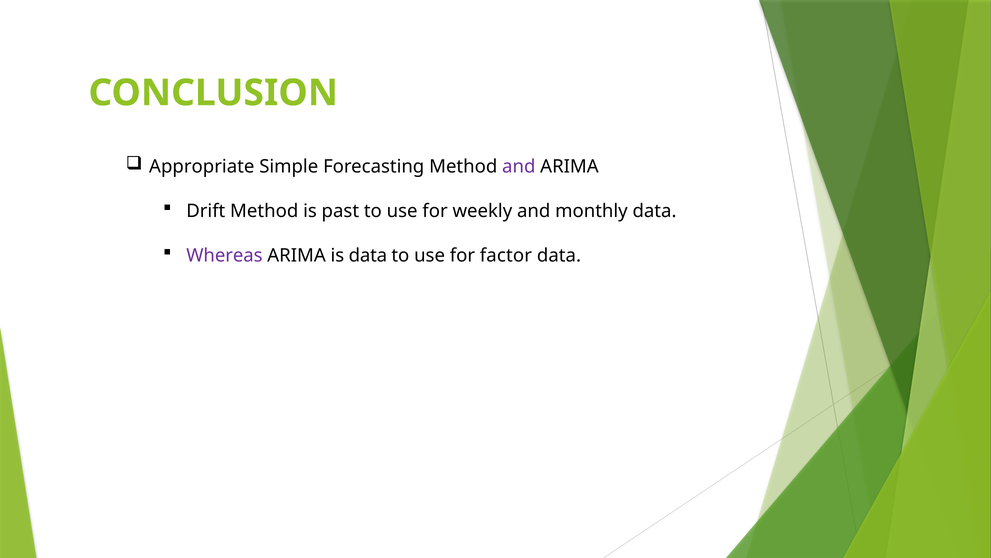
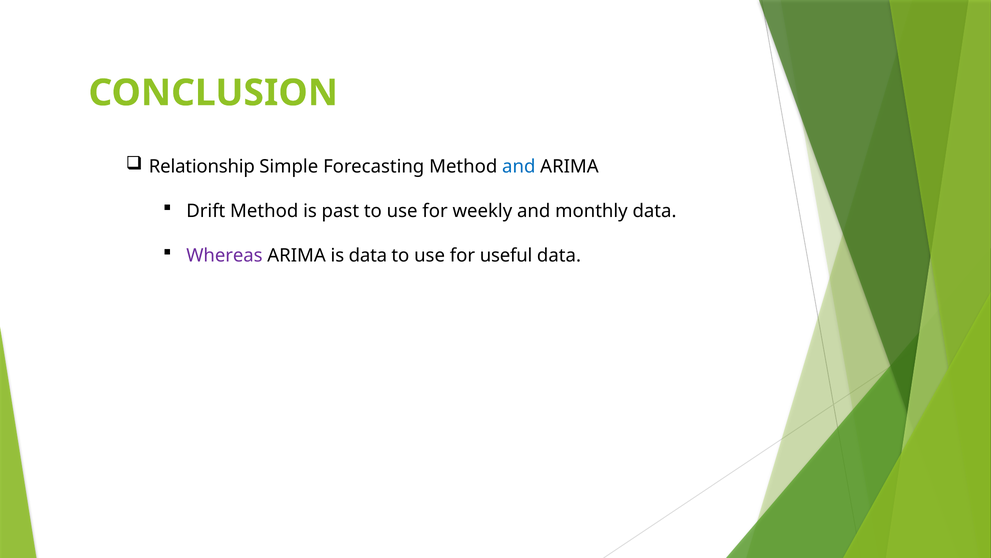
Appropriate: Appropriate -> Relationship
and at (519, 166) colour: purple -> blue
factor: factor -> useful
